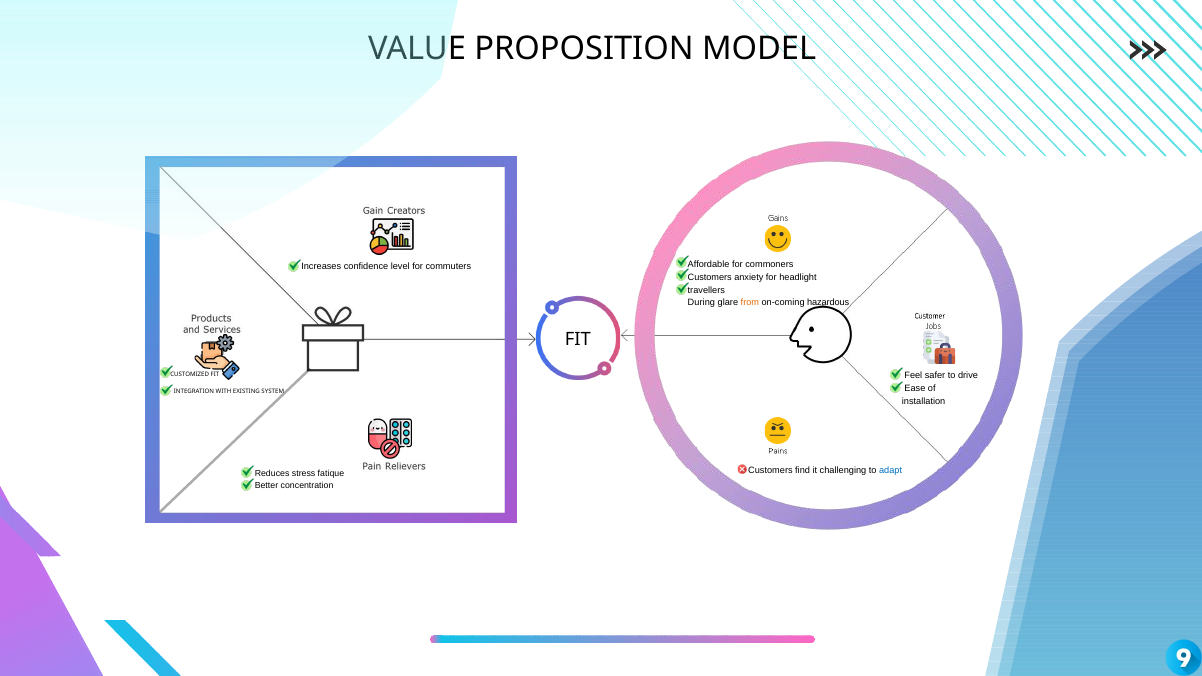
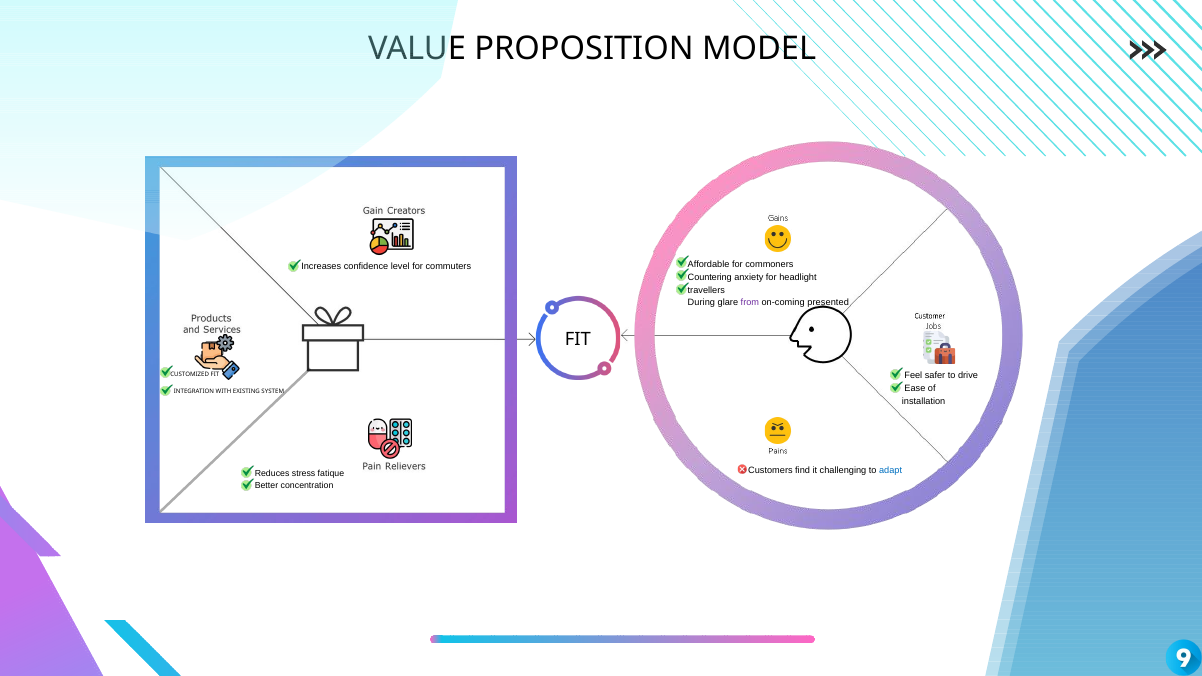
Customers at (710, 277): Customers -> Countering
from colour: orange -> purple
hazardous: hazardous -> presented
